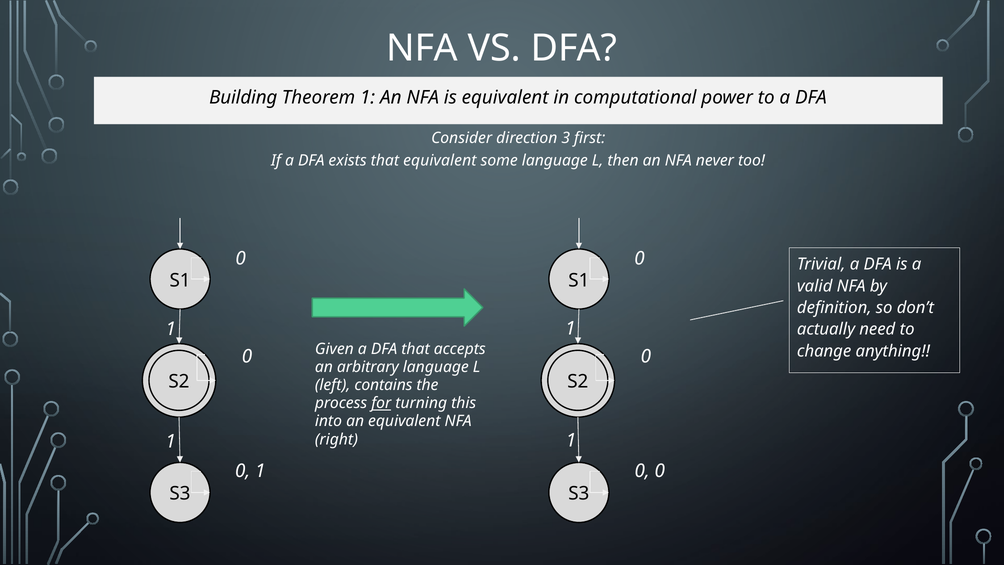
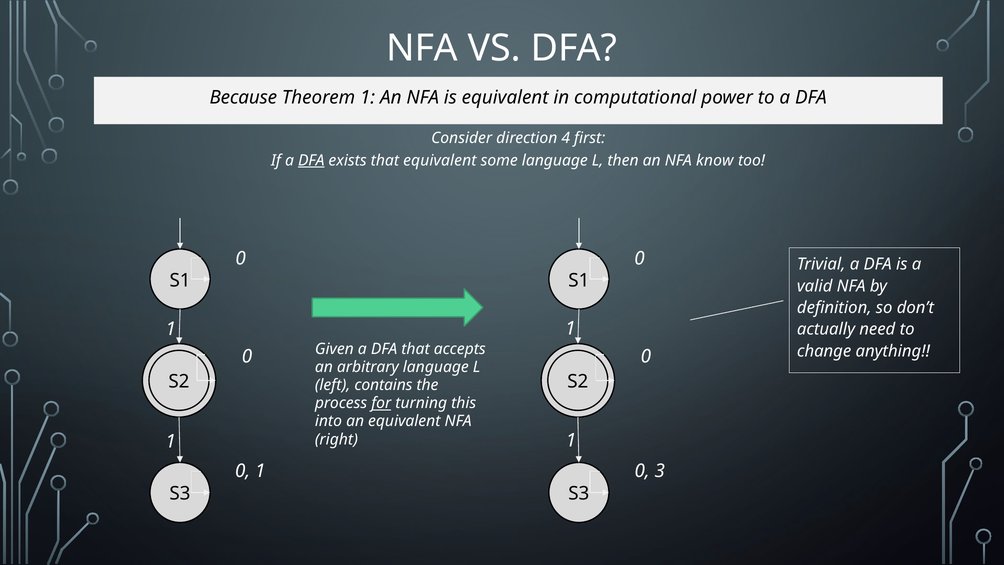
Building: Building -> Because
3: 3 -> 4
DFA at (311, 160) underline: none -> present
never: never -> know
0 at (660, 471): 0 -> 3
